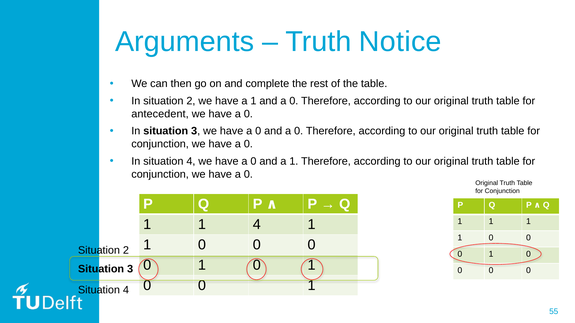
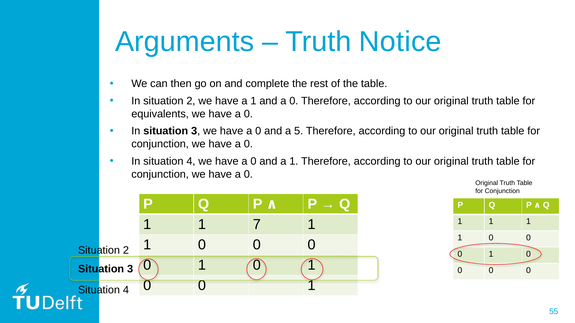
antecedent: antecedent -> equivalents
0 and a 0: 0 -> 5
1 4: 4 -> 7
